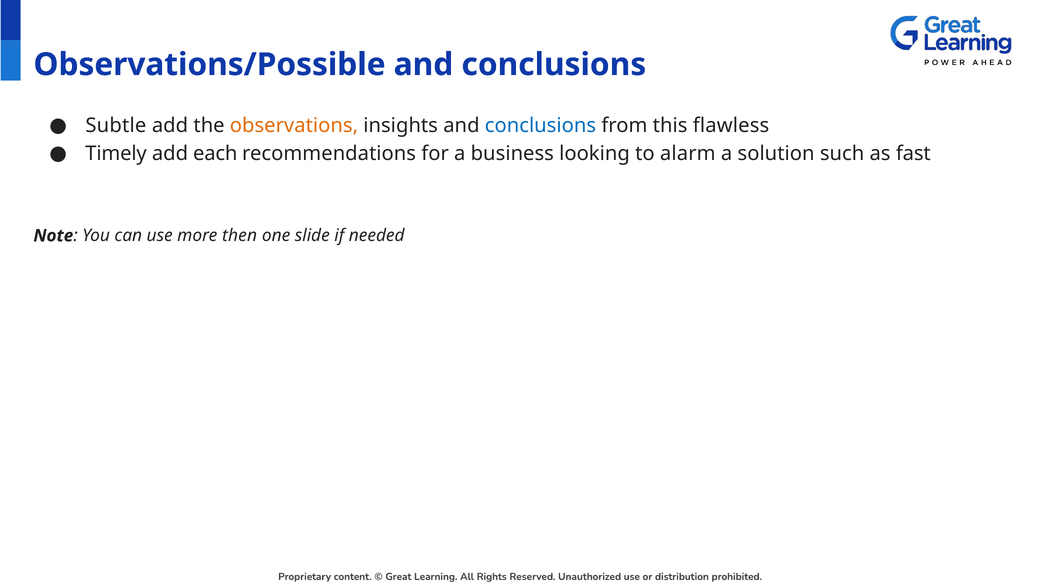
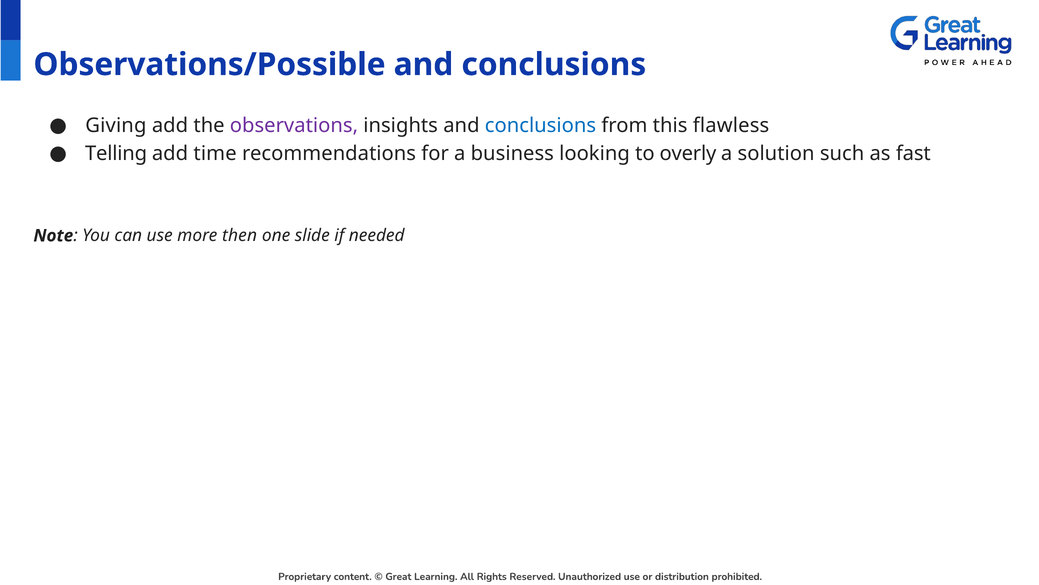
Subtle: Subtle -> Giving
observations colour: orange -> purple
Timely: Timely -> Telling
each: each -> time
alarm: alarm -> overly
